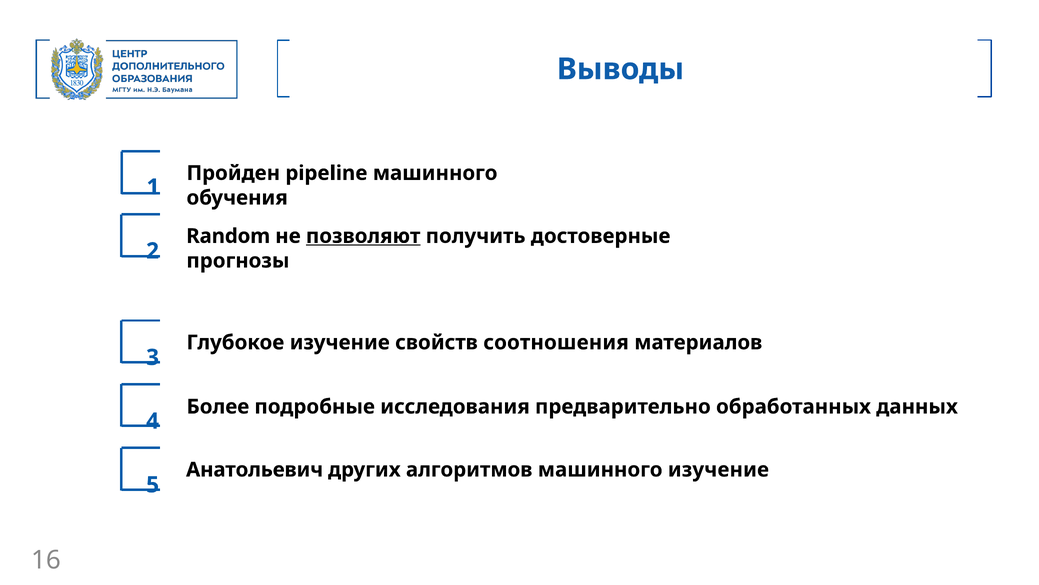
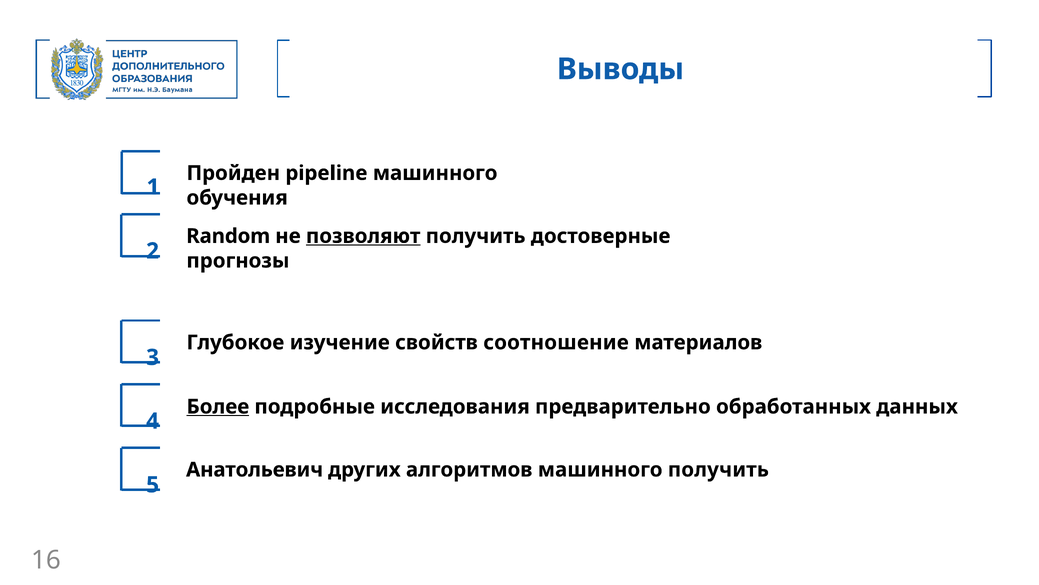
соотношения: соотношения -> соотношение
Более underline: none -> present
машинного изучение: изучение -> получить
